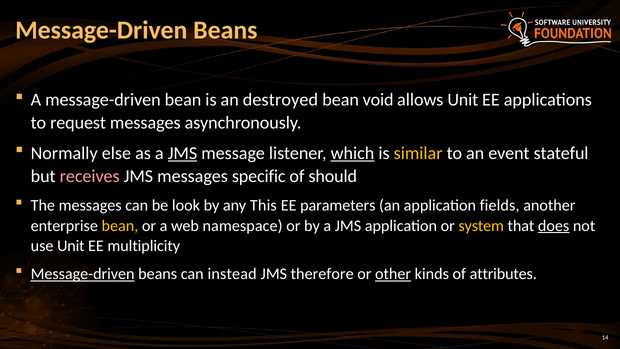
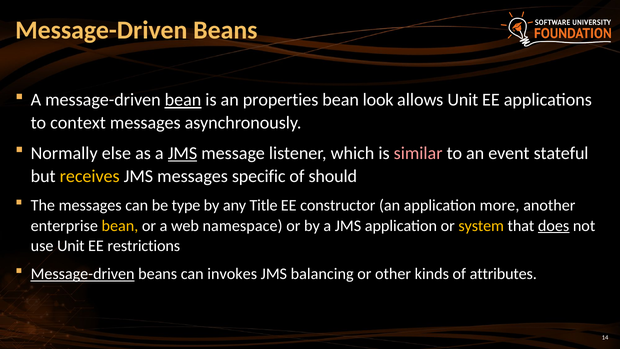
bean at (183, 100) underline: none -> present
destroyed: destroyed -> properties
void: void -> look
request: request -> context
which underline: present -> none
similar colour: yellow -> pink
receives colour: pink -> yellow
look: look -> type
This: This -> Title
parameters: parameters -> constructor
fields: fields -> more
multiplicity: multiplicity -> restrictions
instead: instead -> invokes
therefore: therefore -> balancing
other underline: present -> none
